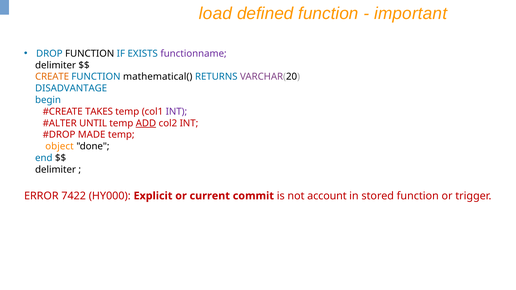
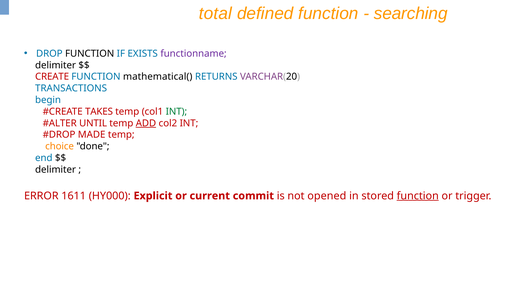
load: load -> total
important: important -> searching
CREATE colour: orange -> red
DISADVANTAGE: DISADVANTAGE -> TRANSACTIONS
INT at (176, 112) colour: purple -> green
object: object -> choice
7422: 7422 -> 1611
account: account -> opened
function at (418, 196) underline: none -> present
